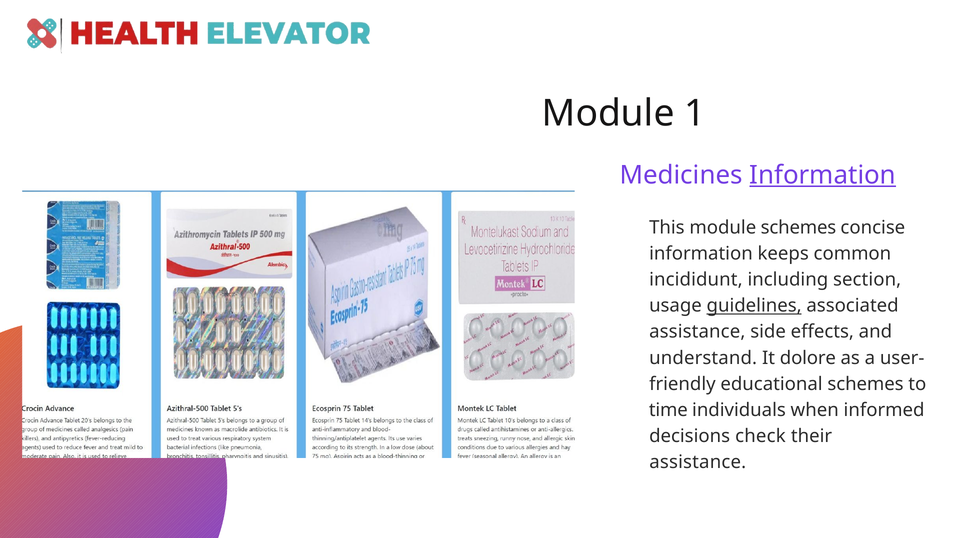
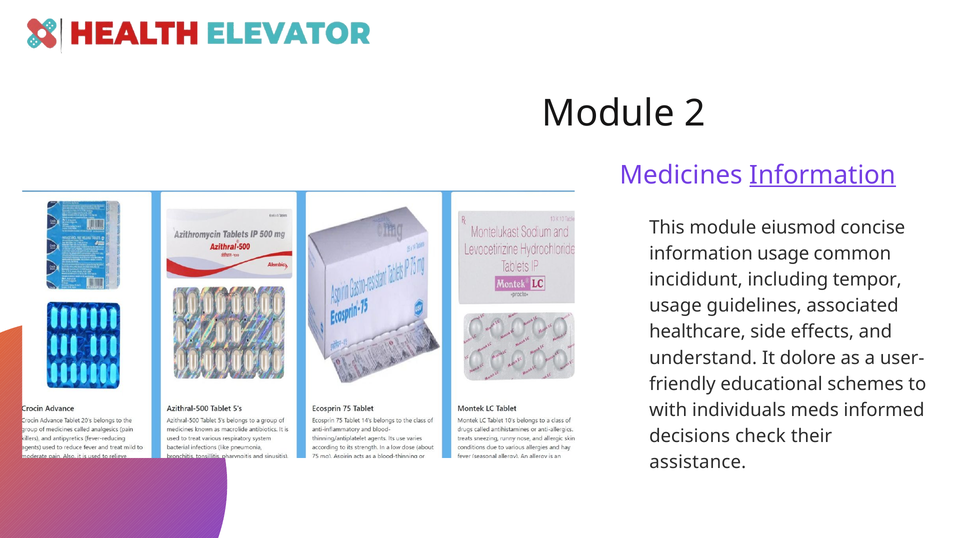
1: 1 -> 2
module schemes: schemes -> eiusmod
information keeps: keeps -> usage
section: section -> tempor
guidelines underline: present -> none
assistance at (697, 332): assistance -> healthcare
time: time -> with
when: when -> meds
